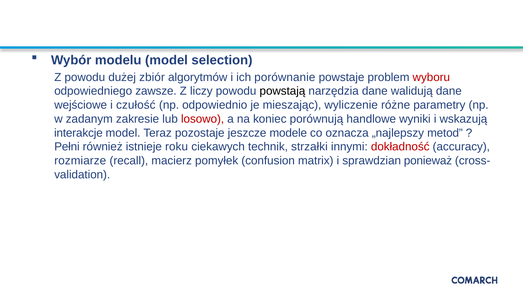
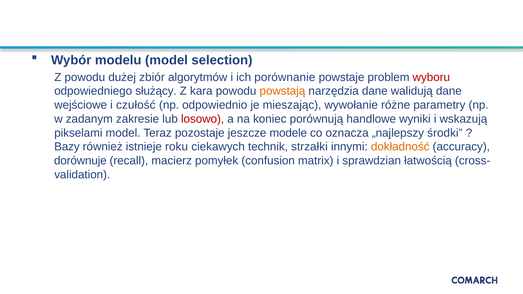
zawsze: zawsze -> służący
liczy: liczy -> kara
powstają colour: black -> orange
wyliczenie: wyliczenie -> wywołanie
interakcje: interakcje -> pikselami
metod: metod -> środki
Pełni: Pełni -> Bazy
dokładność colour: red -> orange
rozmiarze: rozmiarze -> dorównuje
ponieważ: ponieważ -> łatwością
